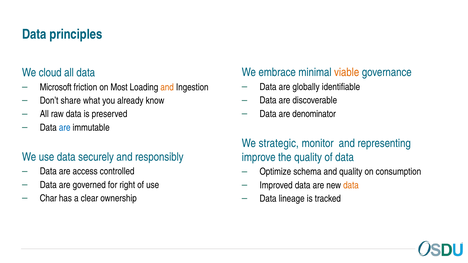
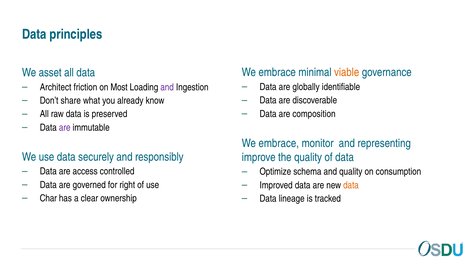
cloud: cloud -> asset
Microsoft: Microsoft -> Architect
and at (167, 87) colour: orange -> purple
denominator: denominator -> composition
are at (65, 128) colour: blue -> purple
strategic at (279, 143): strategic -> embrace
